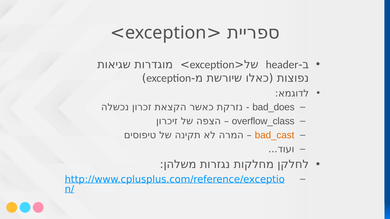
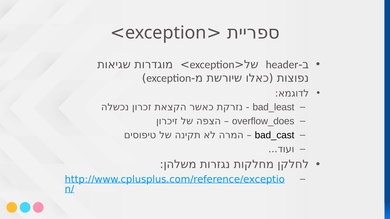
bad_does: bad_does -> bad_least
overflow_class: overflow_class -> overflow_does
bad_cast colour: orange -> black
